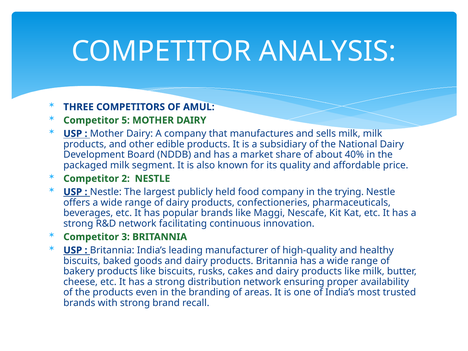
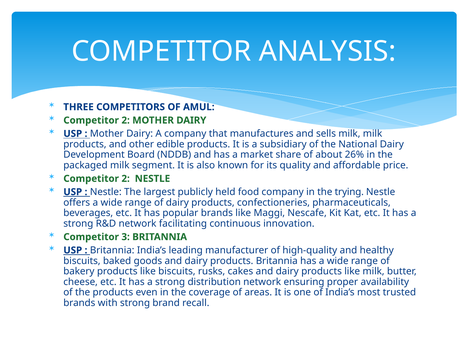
5 at (126, 120): 5 -> 2
40%: 40% -> 26%
branding: branding -> coverage
